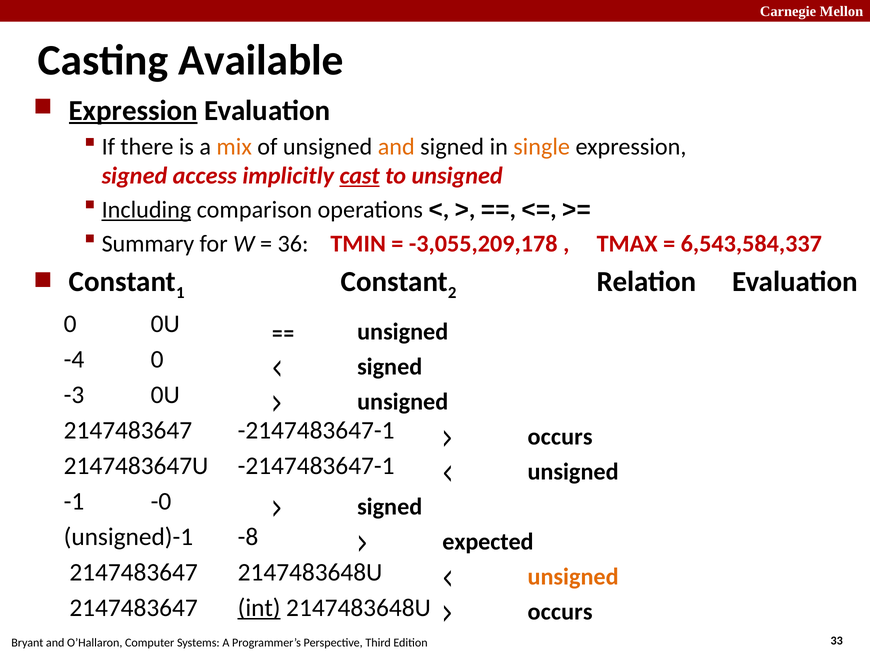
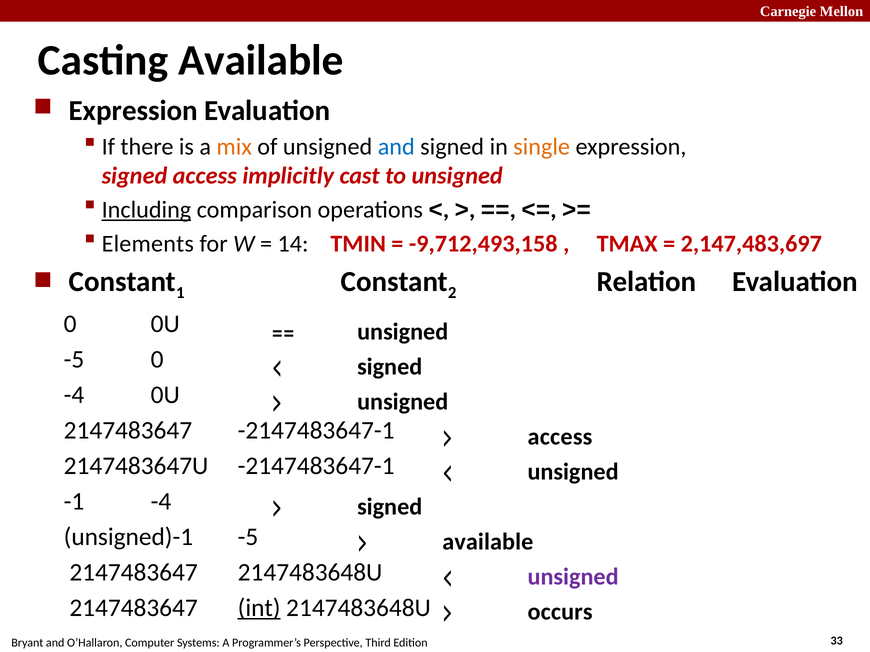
Expression at (133, 111) underline: present -> none
and at (396, 147) colour: orange -> blue
cast underline: present -> none
Summary: Summary -> Elements
36: 36 -> 14
-3,055,209,178: -3,055,209,178 -> -9,712,493,158
6,543,584,337: 6,543,584,337 -> 2,147,483,697
-4 at (74, 360): -4 -> -5
-3 at (74, 395): -3 -> -4
occurs at (560, 437): occurs -> access
-1 -0: -0 -> -4
-8 at (248, 537): -8 -> -5
expected at (488, 542): expected -> available
unsigned at (573, 577) colour: orange -> purple
